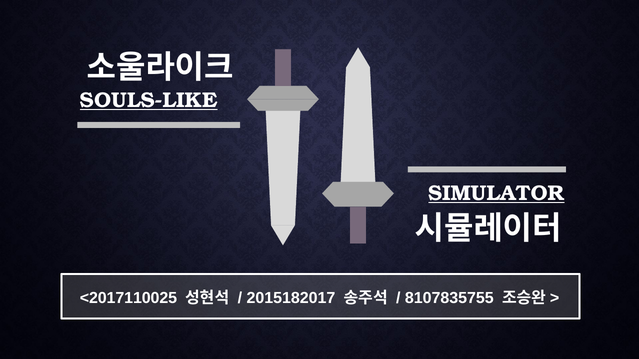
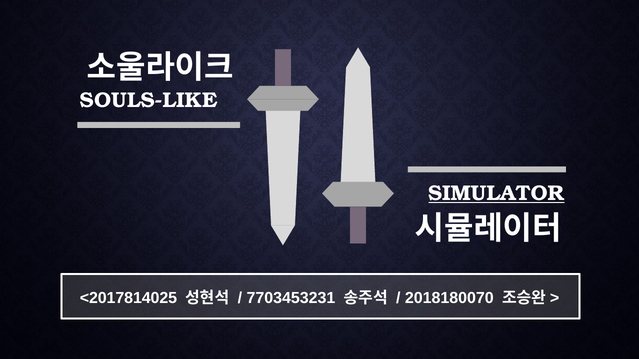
SOULS-LIKE underline: present -> none
<2017110025: <2017110025 -> <2017814025
2015182017: 2015182017 -> 7703453231
8107835755: 8107835755 -> 2018180070
